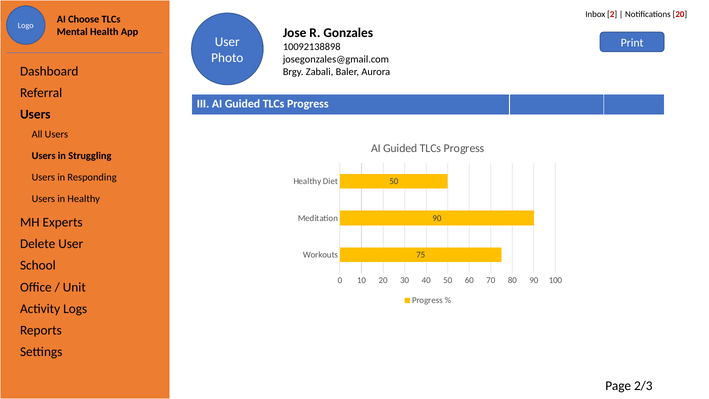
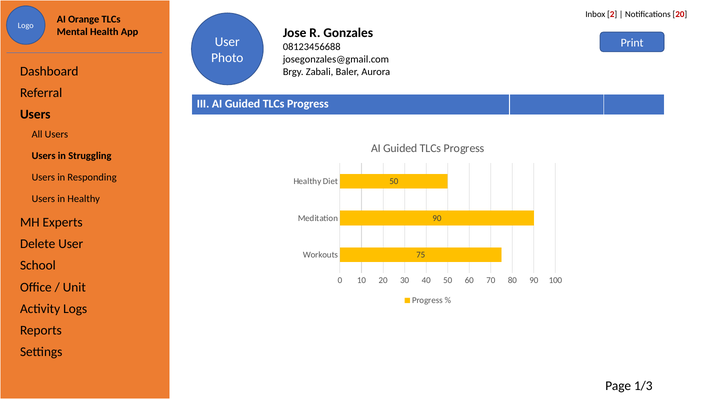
Choose: Choose -> Orange
10092138898: 10092138898 -> 08123456688
2/3: 2/3 -> 1/3
